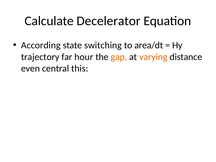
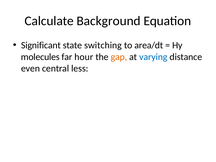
Decelerator: Decelerator -> Background
According: According -> Significant
trajectory: trajectory -> molecules
varying colour: orange -> blue
this: this -> less
